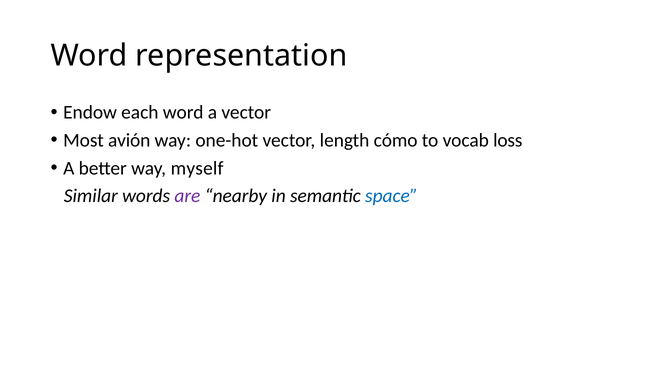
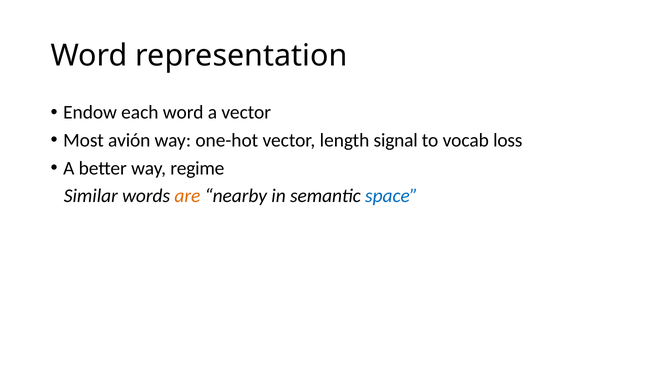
cómo: cómo -> signal
myself: myself -> regime
are colour: purple -> orange
